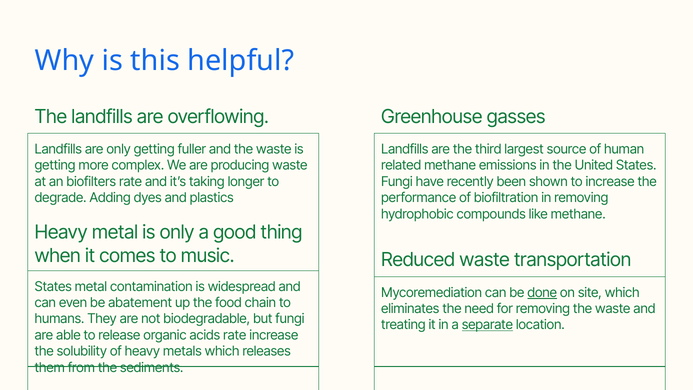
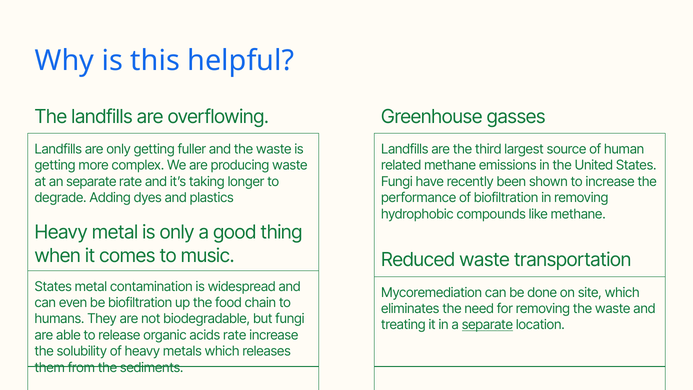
an biofilters: biofilters -> separate
done underline: present -> none
be abatement: abatement -> biofiltration
